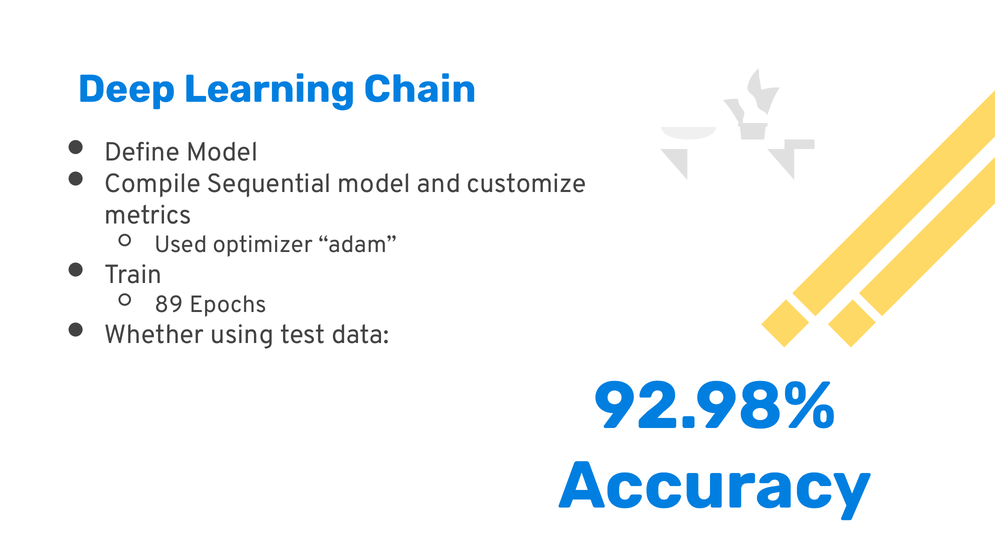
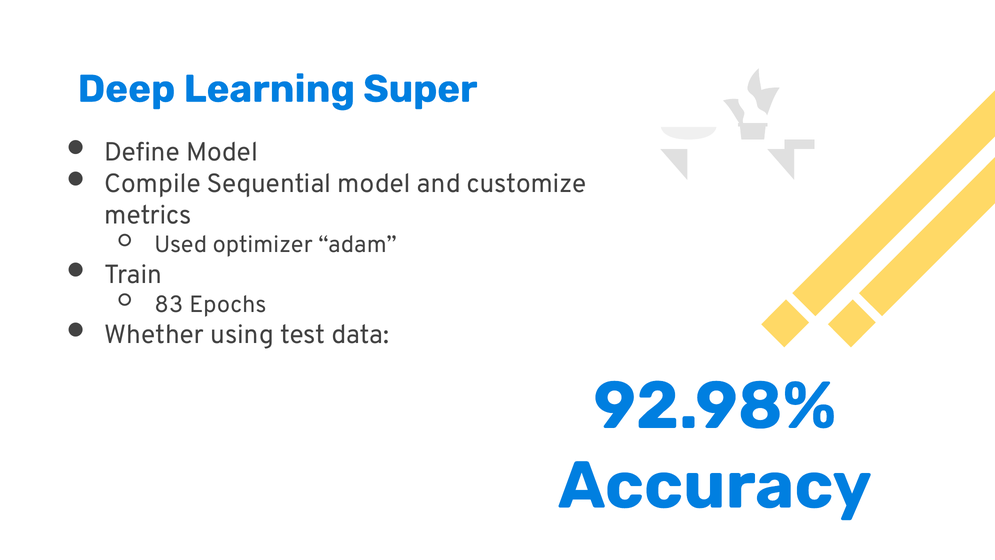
Chain: Chain -> Super
89: 89 -> 83
